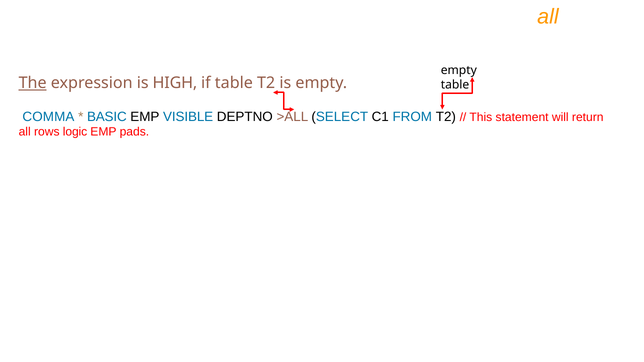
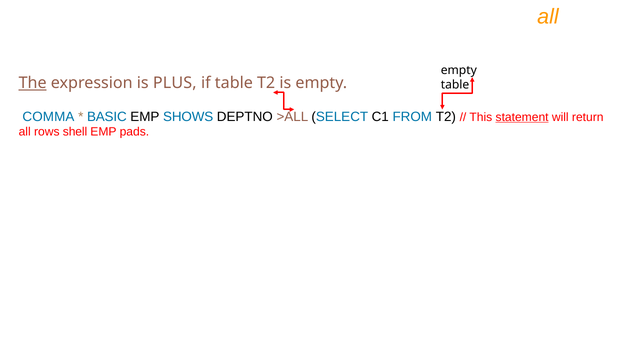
HIGH: HIGH -> PLUS
VISIBLE: VISIBLE -> SHOWS
statement underline: none -> present
logic: logic -> shell
